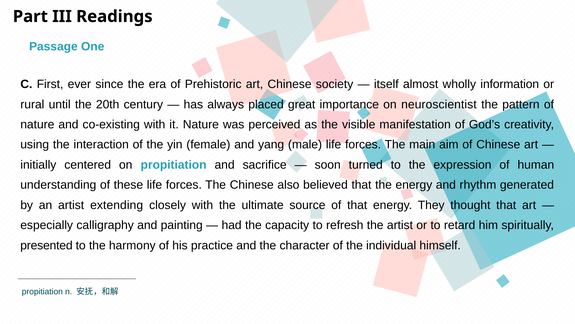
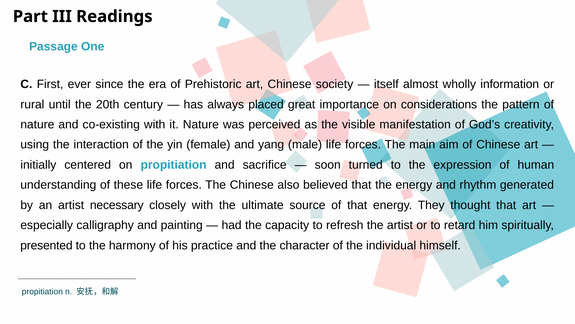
neuroscientist: neuroscientist -> considerations
extending: extending -> necessary
